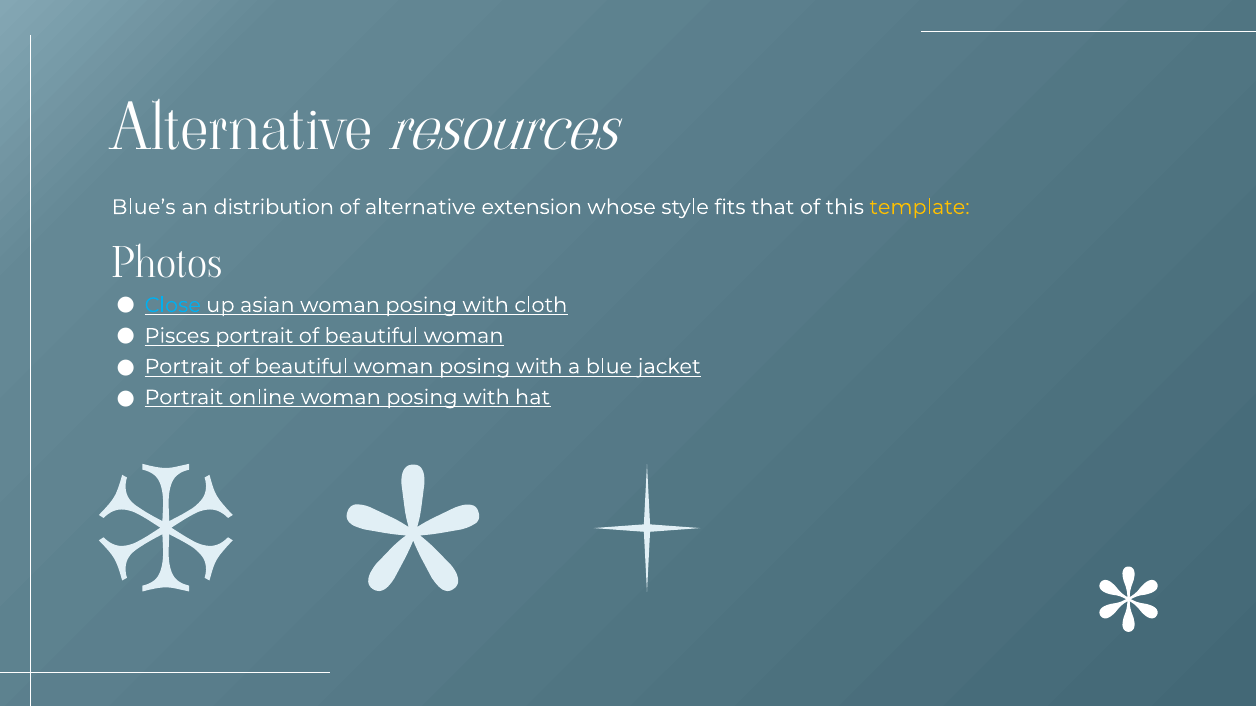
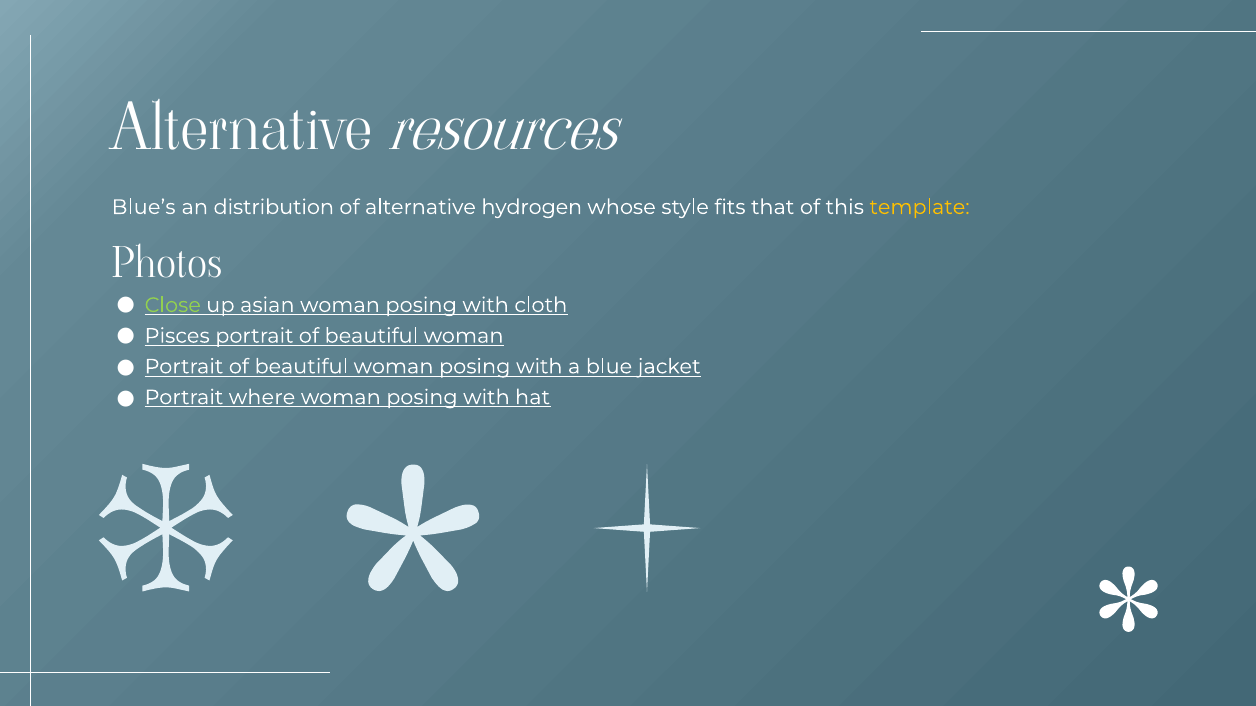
extension: extension -> hydrogen
Close colour: light blue -> light green
online: online -> where
